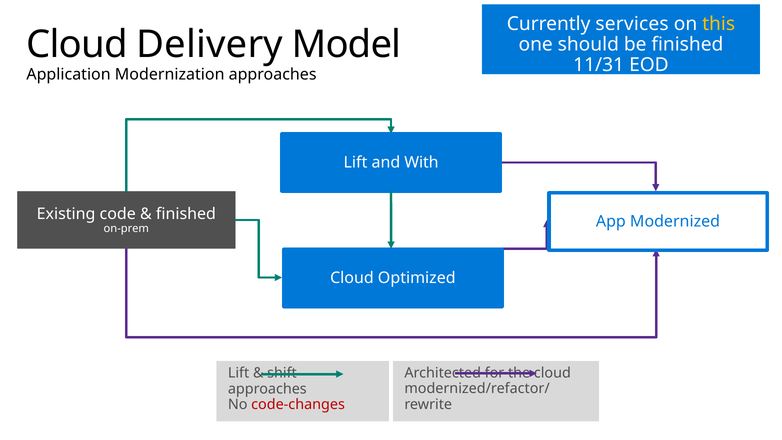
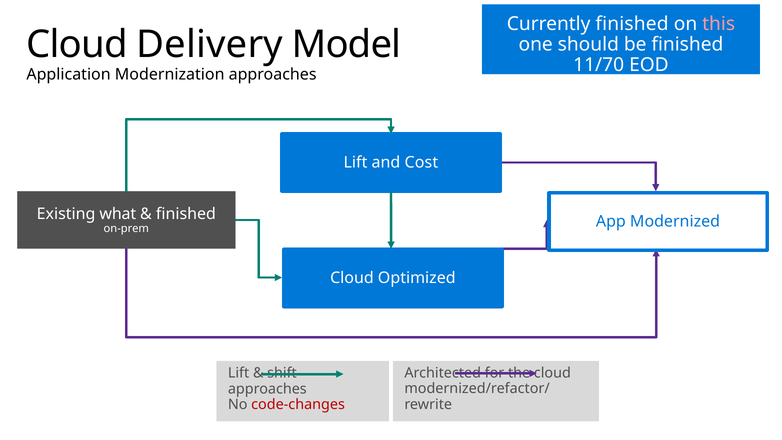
Currently services: services -> finished
this colour: yellow -> pink
11/31: 11/31 -> 11/70
With: With -> Cost
code: code -> what
